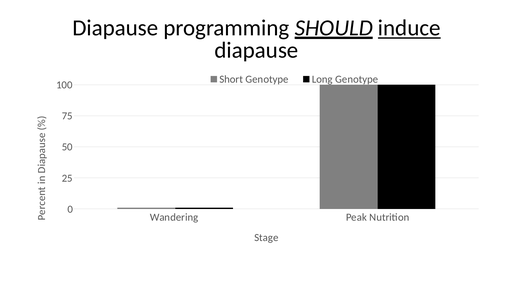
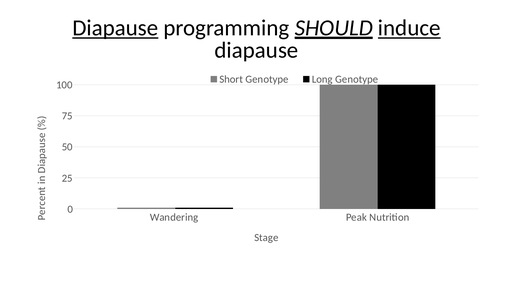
Diapause at (115, 28) underline: none -> present
